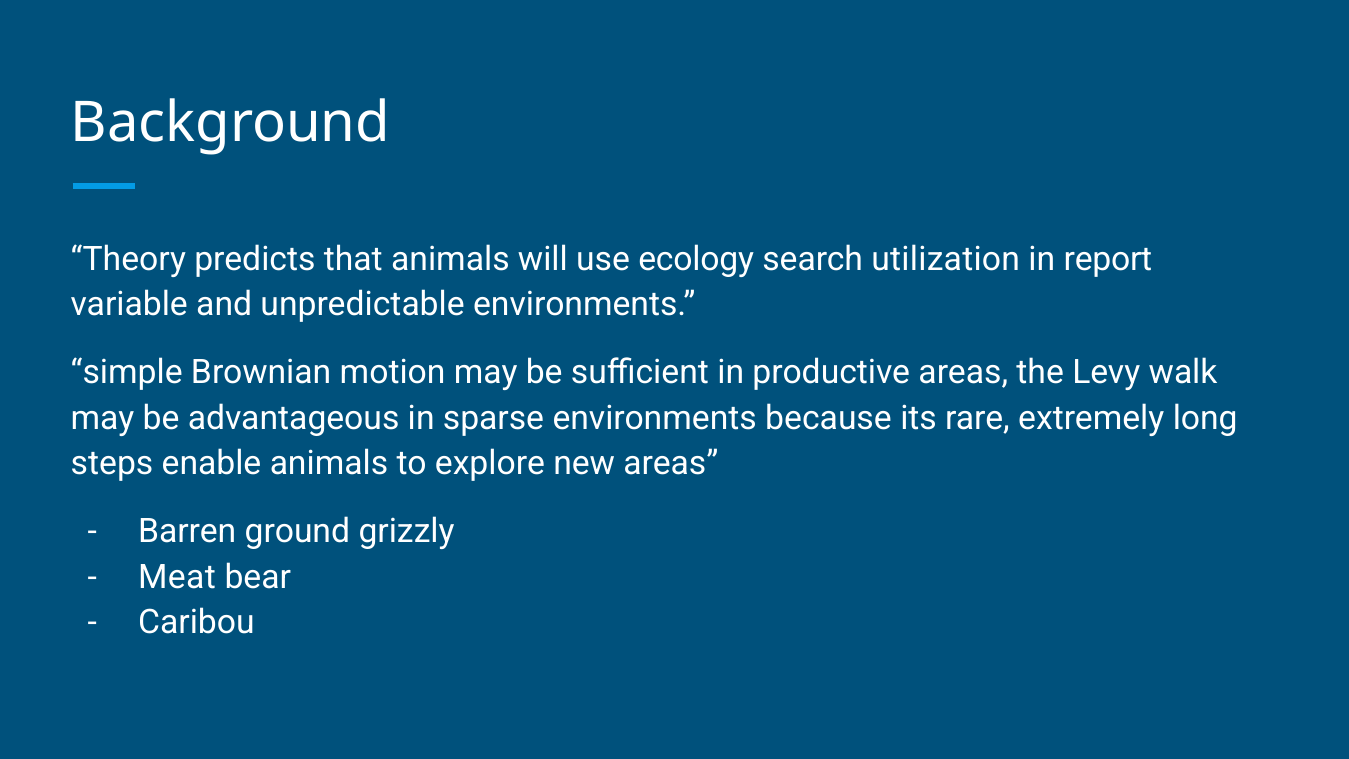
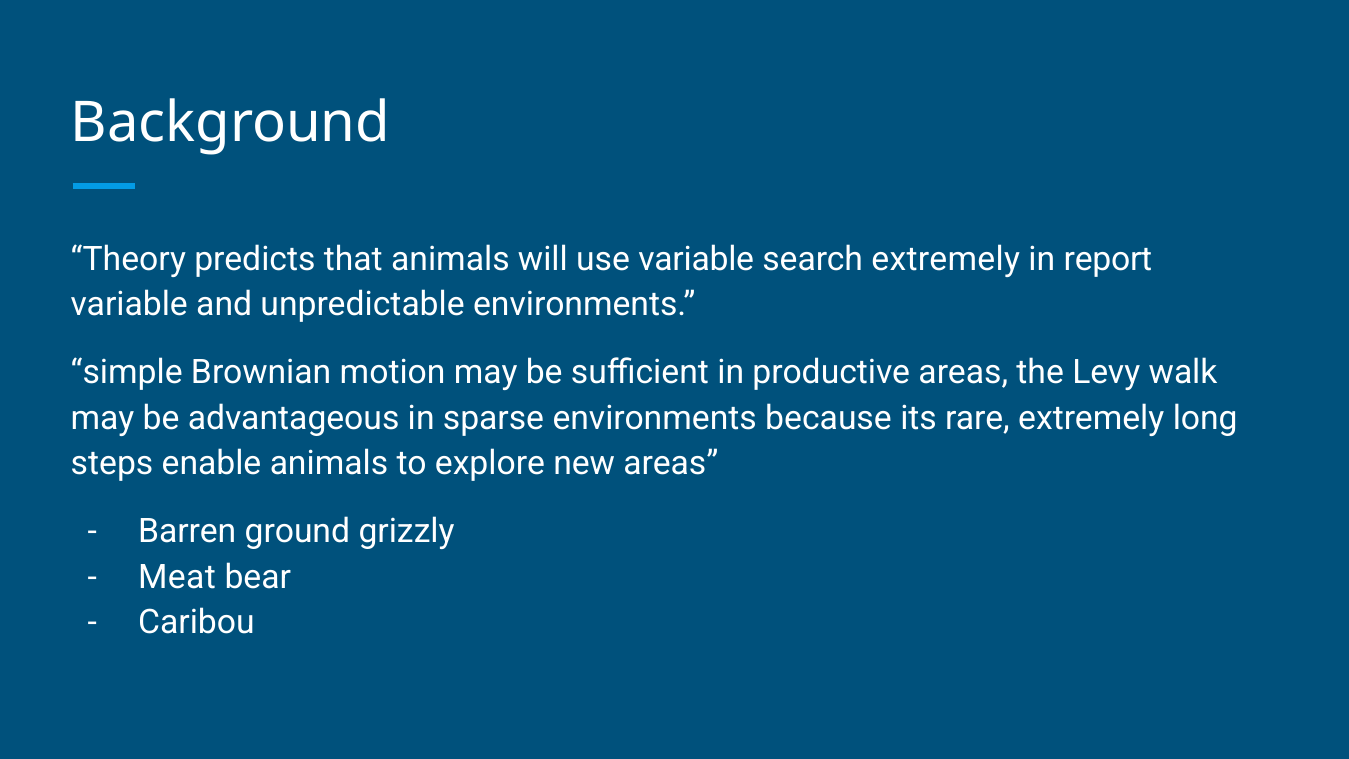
use ecology: ecology -> variable
search utilization: utilization -> extremely
